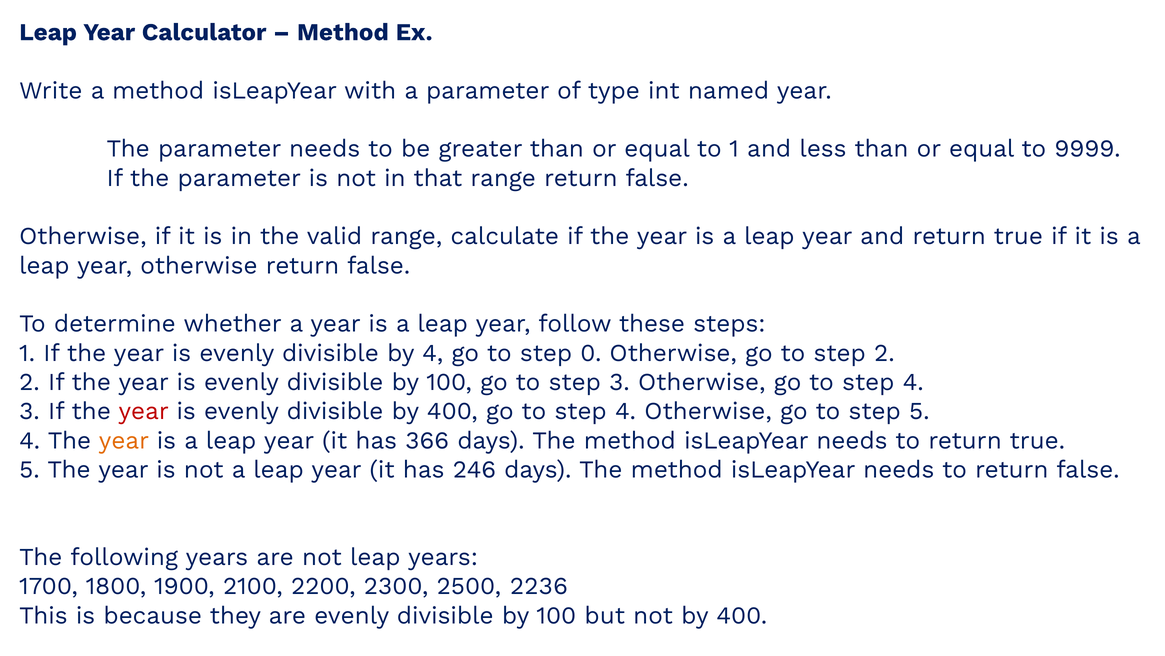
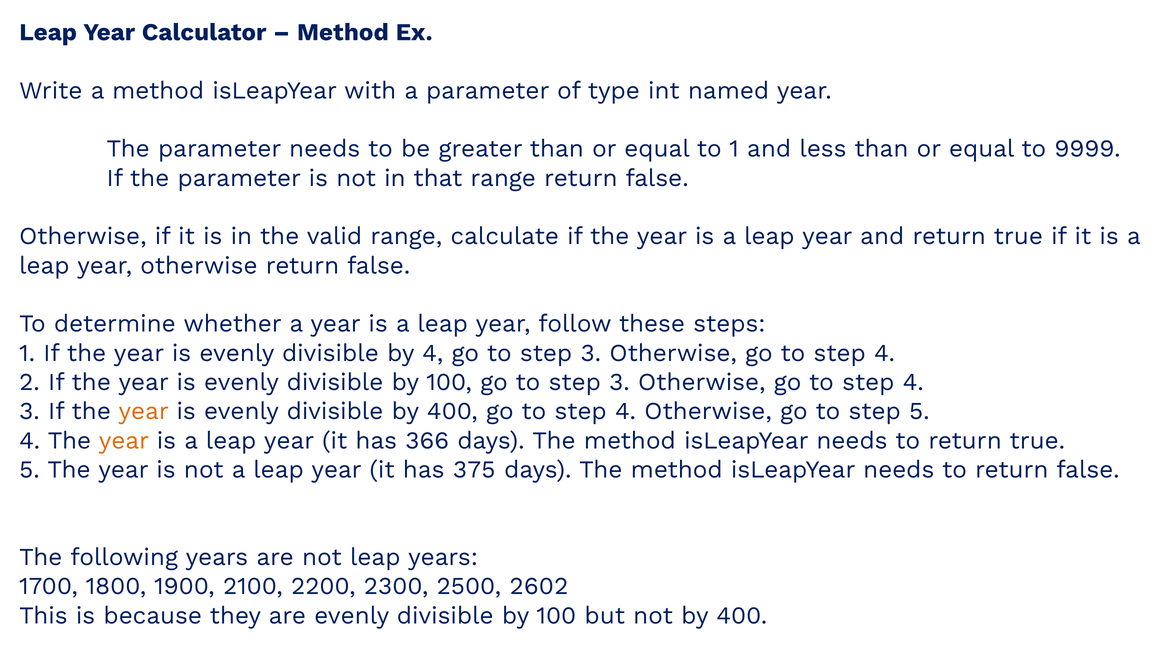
0 at (591, 353): 0 -> 3
2 at (884, 353): 2 -> 4
year at (144, 411) colour: red -> orange
246: 246 -> 375
2236: 2236 -> 2602
